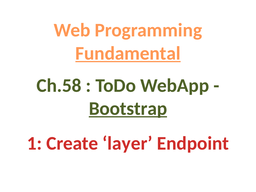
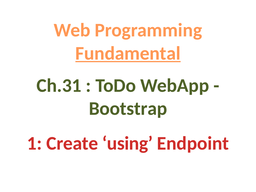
Ch.58: Ch.58 -> Ch.31
Bootstrap underline: present -> none
layer: layer -> using
